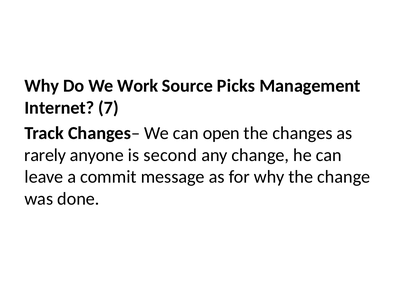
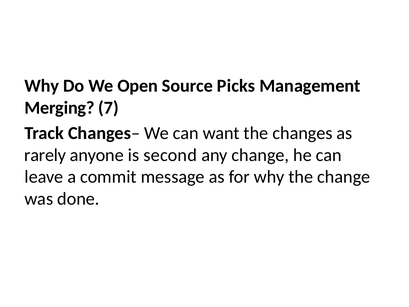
Work: Work -> Open
Internet: Internet -> Merging
open: open -> want
